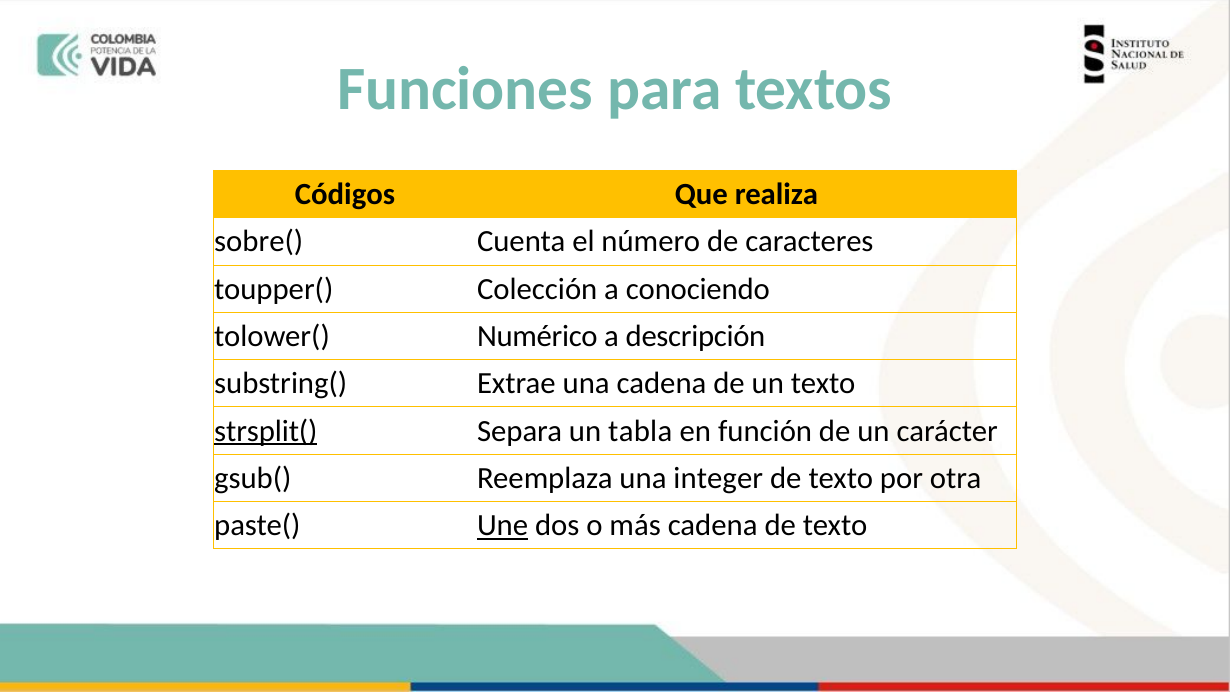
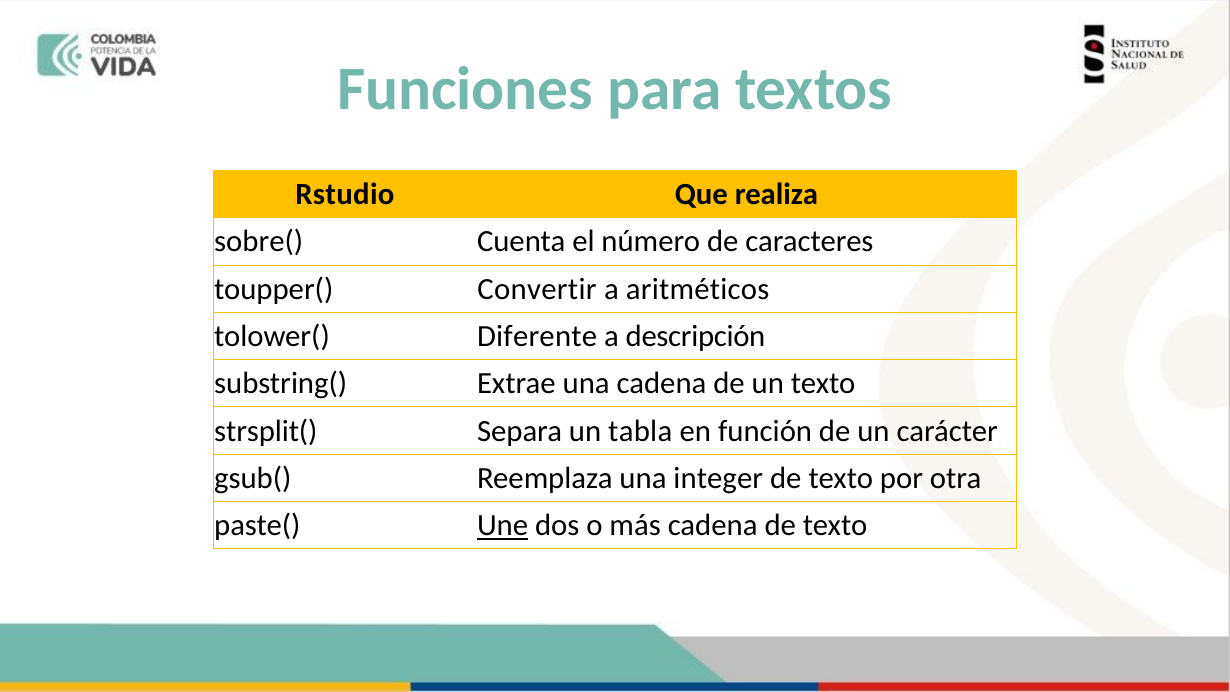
Códigos: Códigos -> Rstudio
Colección: Colección -> Convertir
conociendo: conociendo -> aritméticos
Numérico: Numérico -> Diferente
strsplit( underline: present -> none
